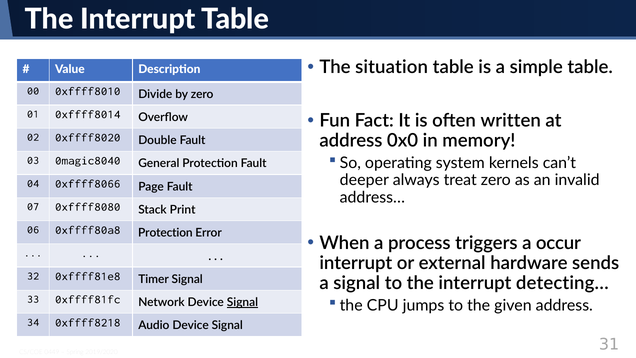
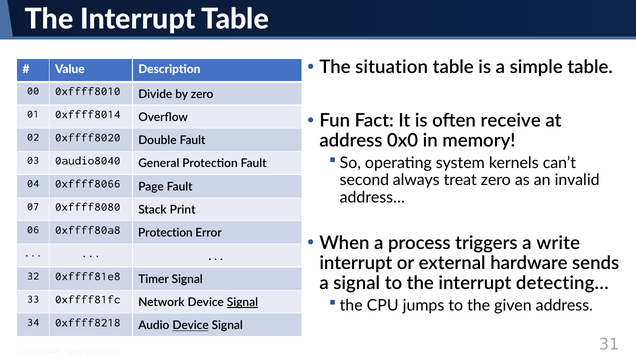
written: written -> receive
0magic8040: 0magic8040 -> 0audio8040
deeper: deeper -> second
occur: occur -> write
Device at (191, 325) underline: none -> present
